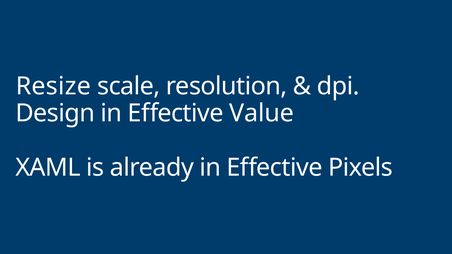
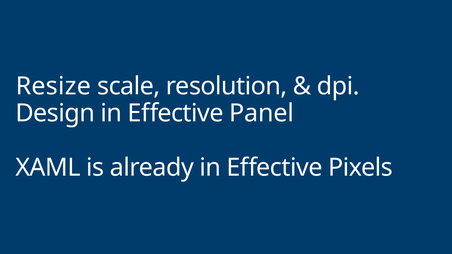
Value: Value -> Panel
